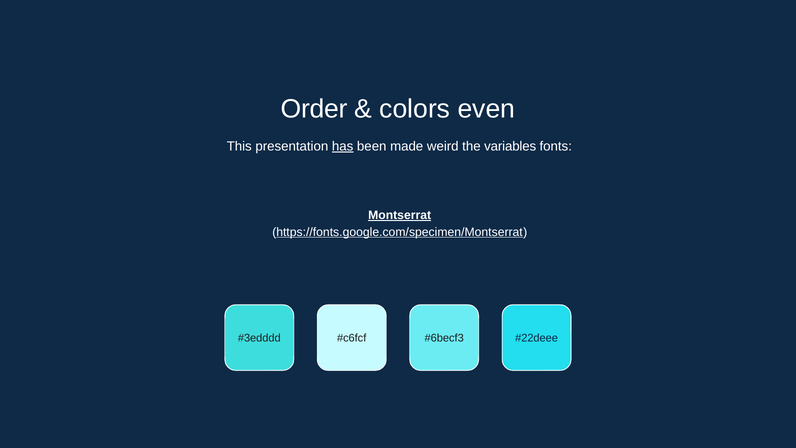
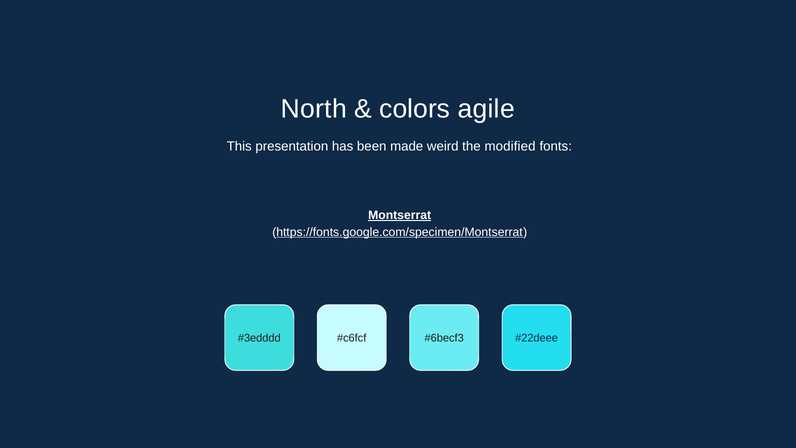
Order: Order -> North
even: even -> agile
has underline: present -> none
variables: variables -> modified
